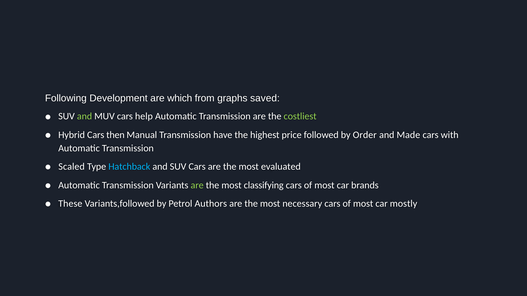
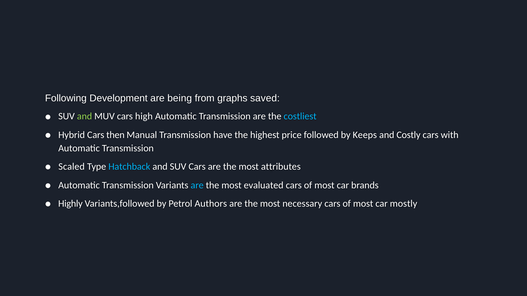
which: which -> being
help: help -> high
costliest colour: light green -> light blue
Order: Order -> Keeps
Made: Made -> Costly
evaluated: evaluated -> attributes
are at (197, 185) colour: light green -> light blue
classifying: classifying -> evaluated
These: These -> Highly
